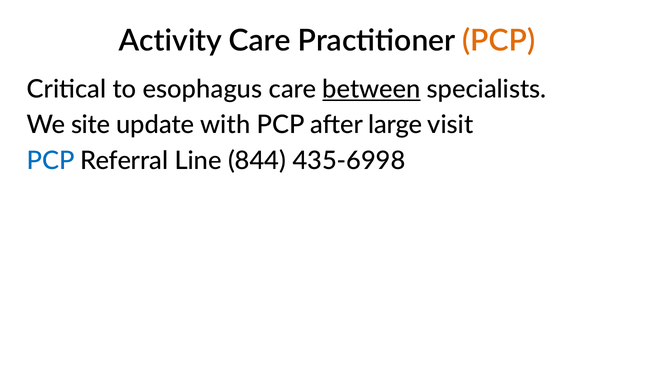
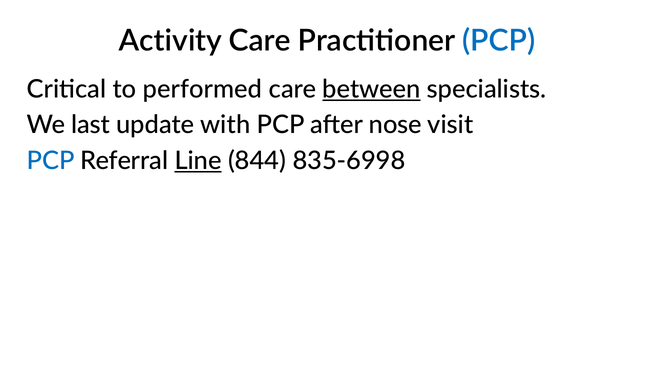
PCP at (499, 41) colour: orange -> blue
esophagus: esophagus -> performed
site: site -> last
large: large -> nose
Line underline: none -> present
435-6998: 435-6998 -> 835-6998
